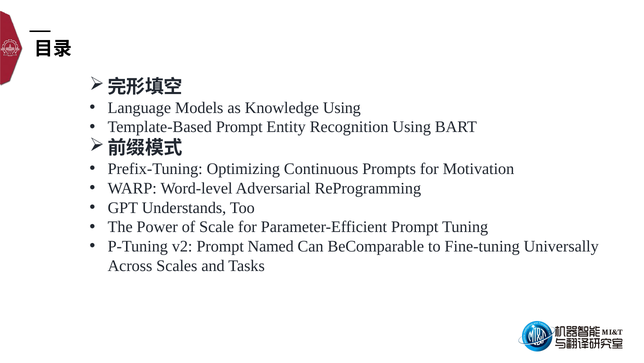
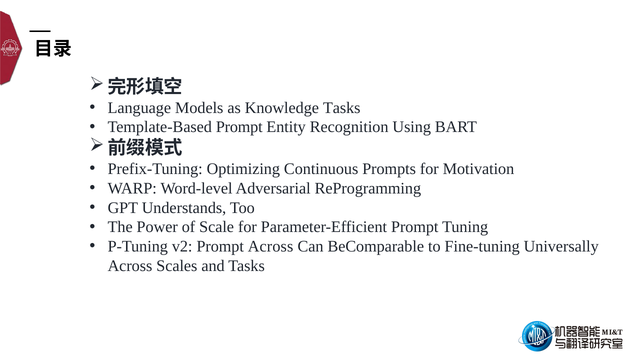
Knowledge Using: Using -> Tasks
Prompt Named: Named -> Across
